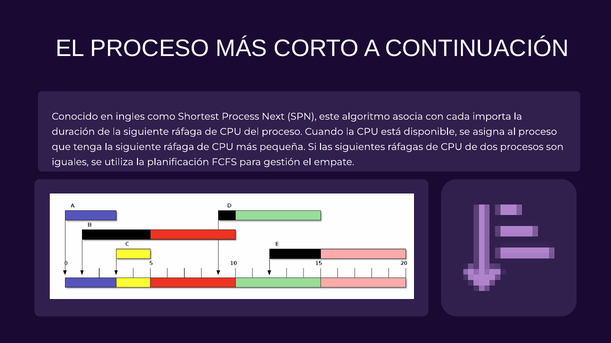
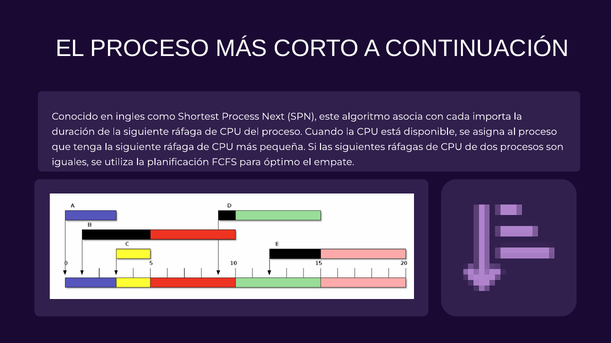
gestión: gestión -> óptimo
